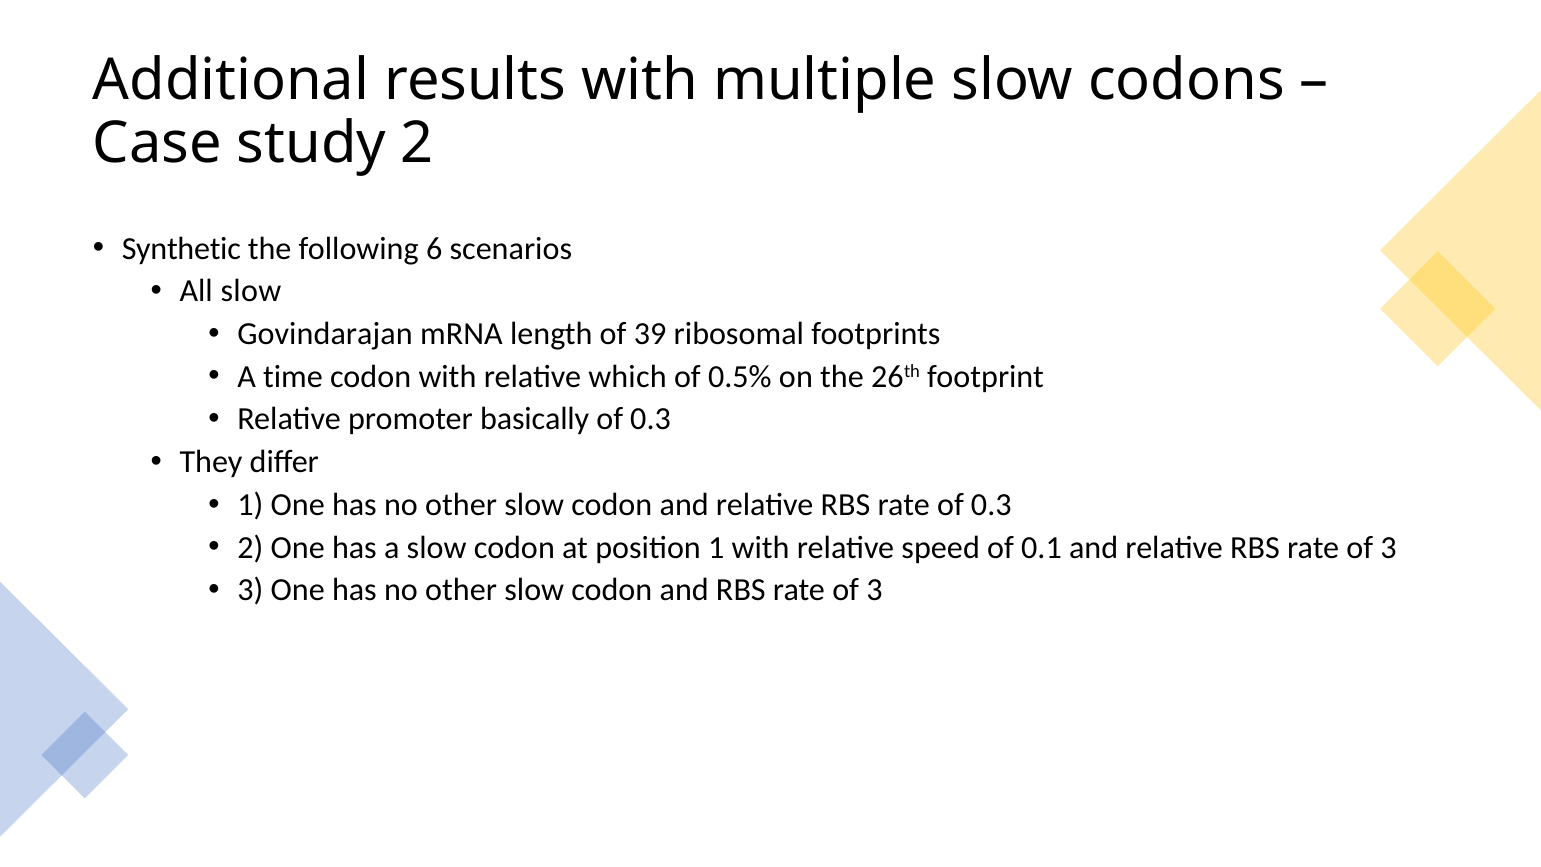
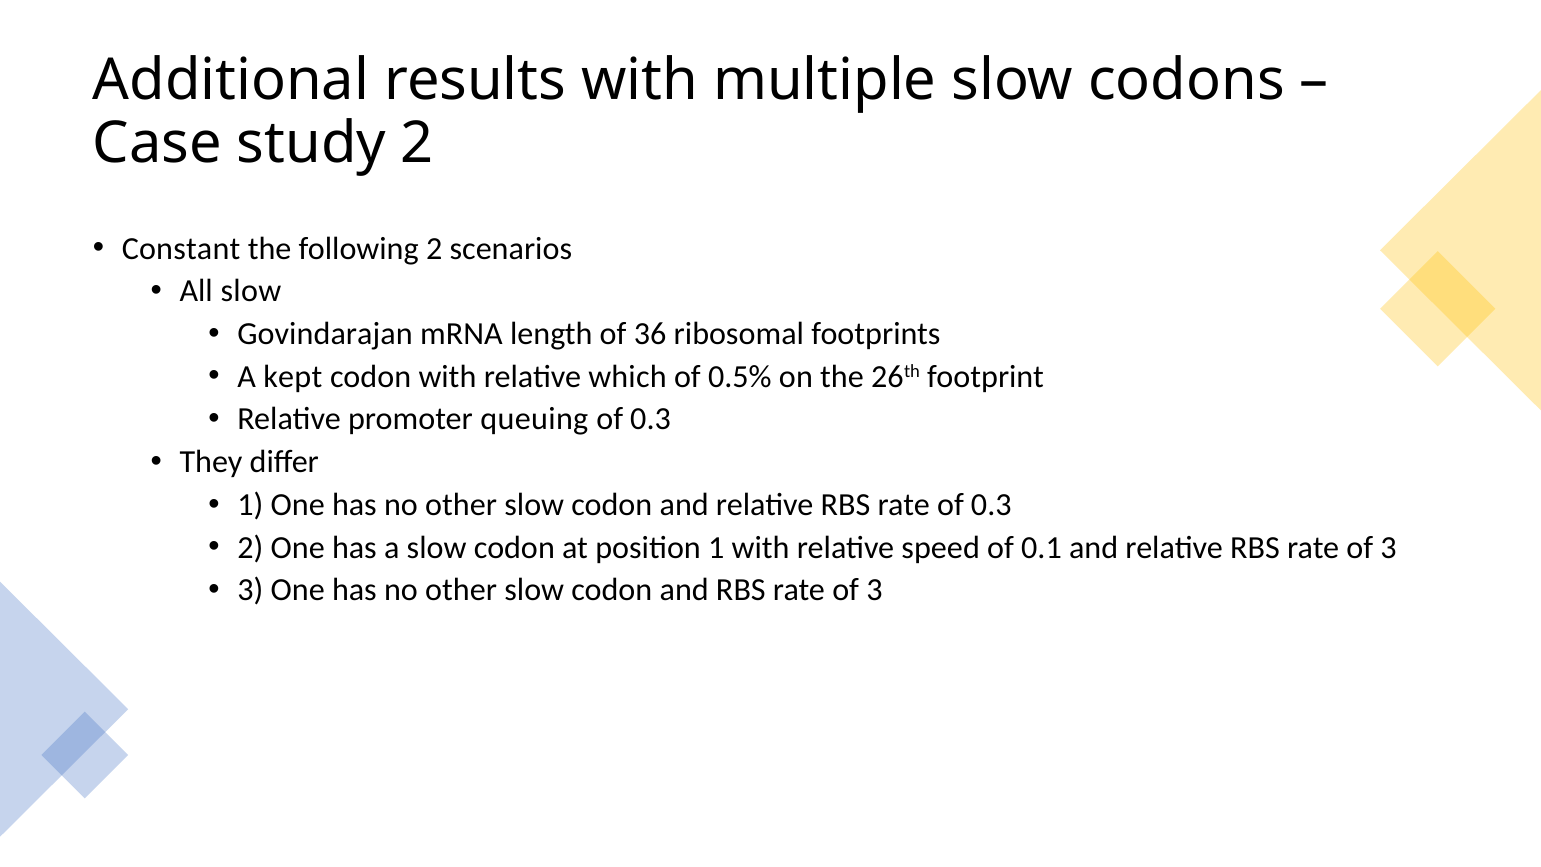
Synthetic: Synthetic -> Constant
following 6: 6 -> 2
39: 39 -> 36
time: time -> kept
basically: basically -> queuing
